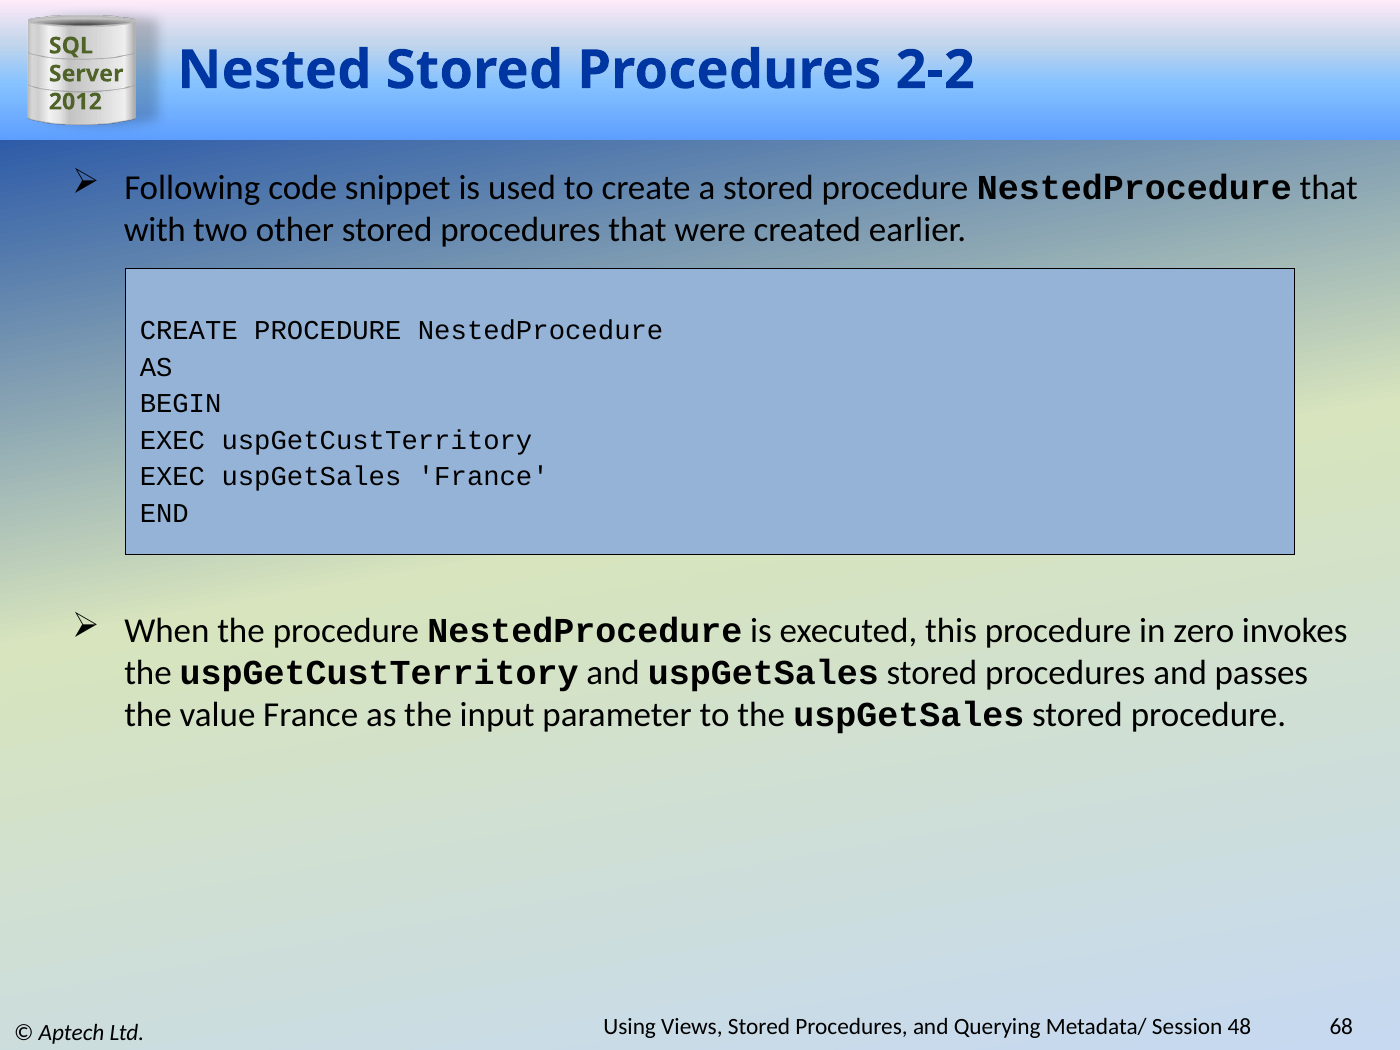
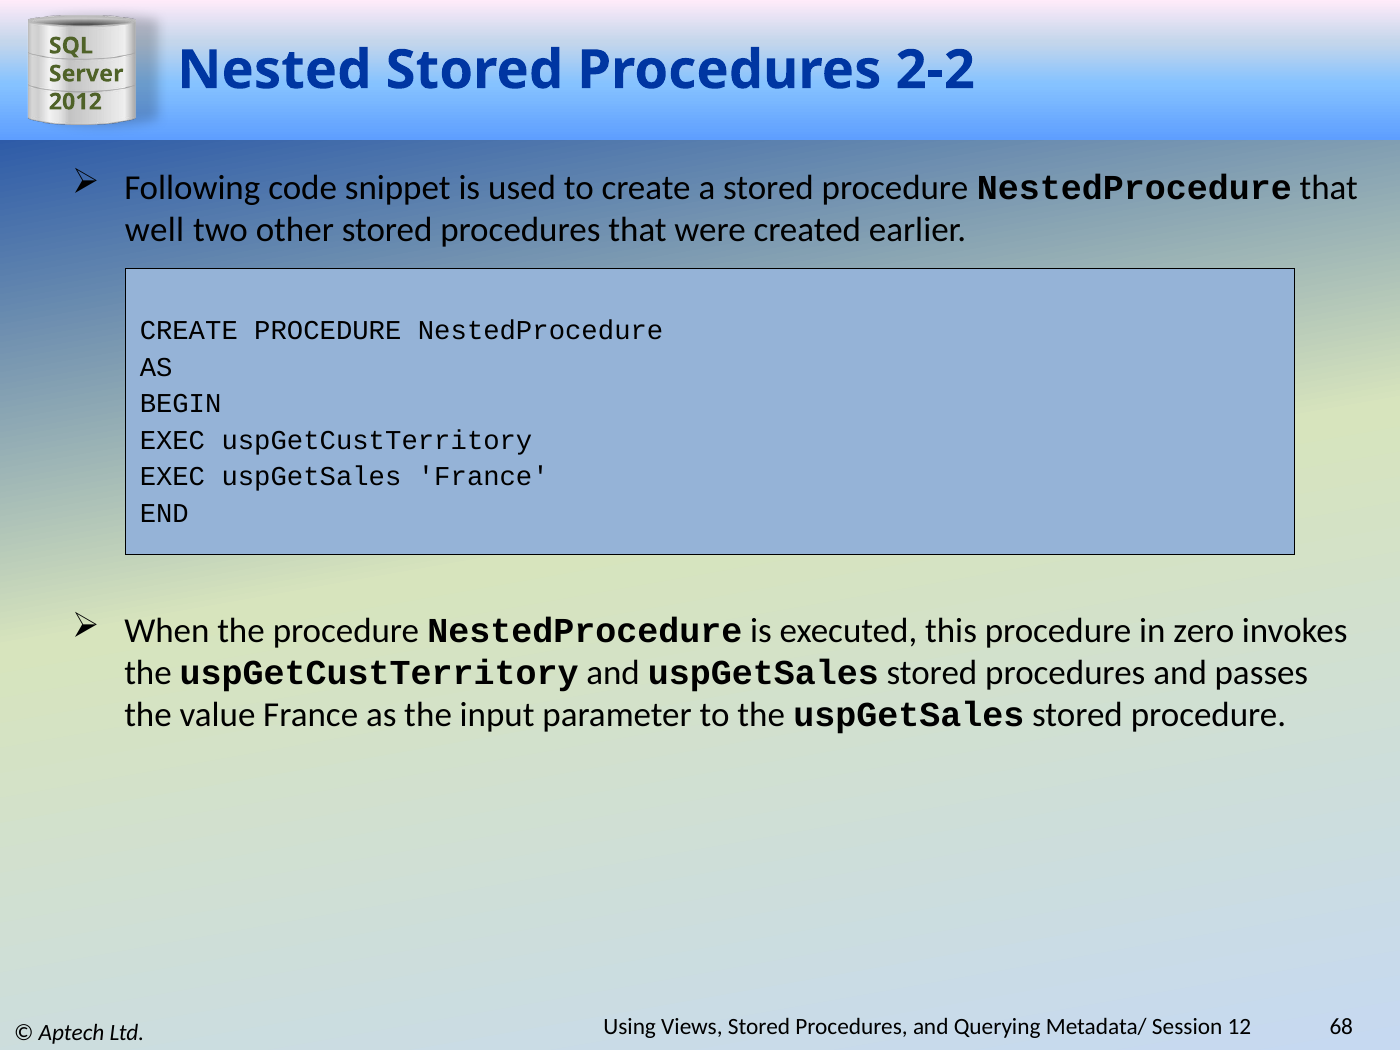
with: with -> well
48: 48 -> 12
